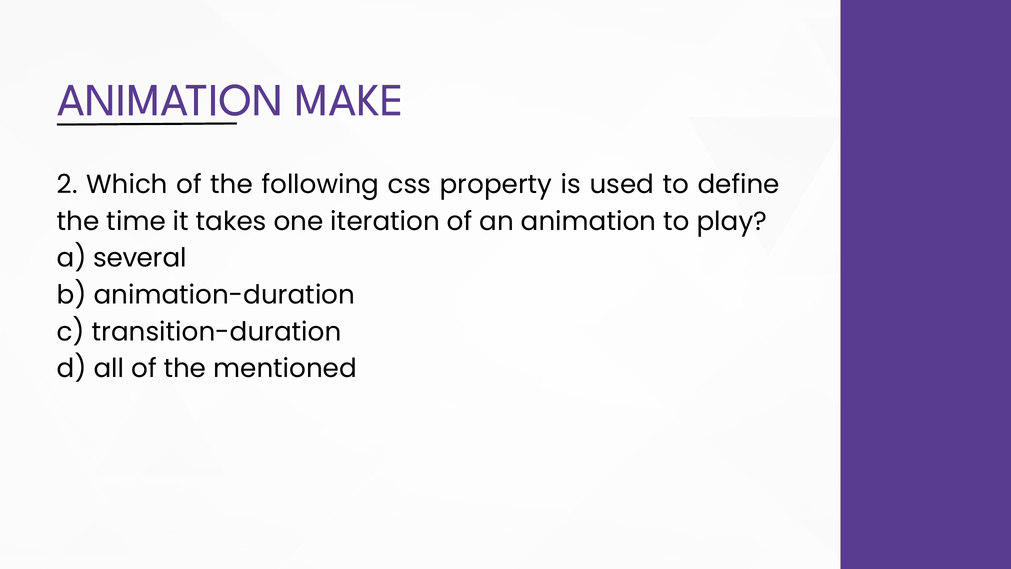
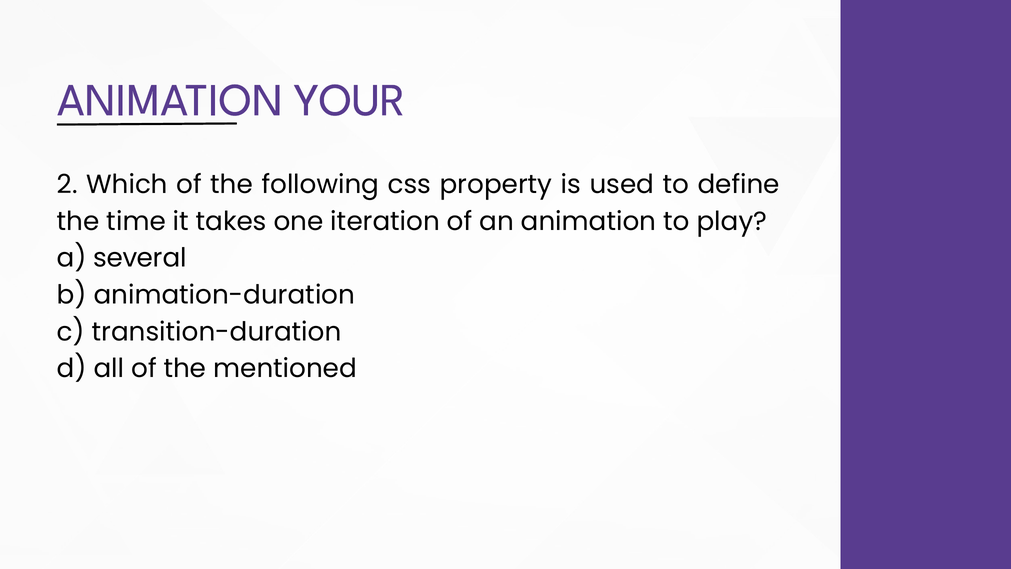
MAKE: MAKE -> YOUR
